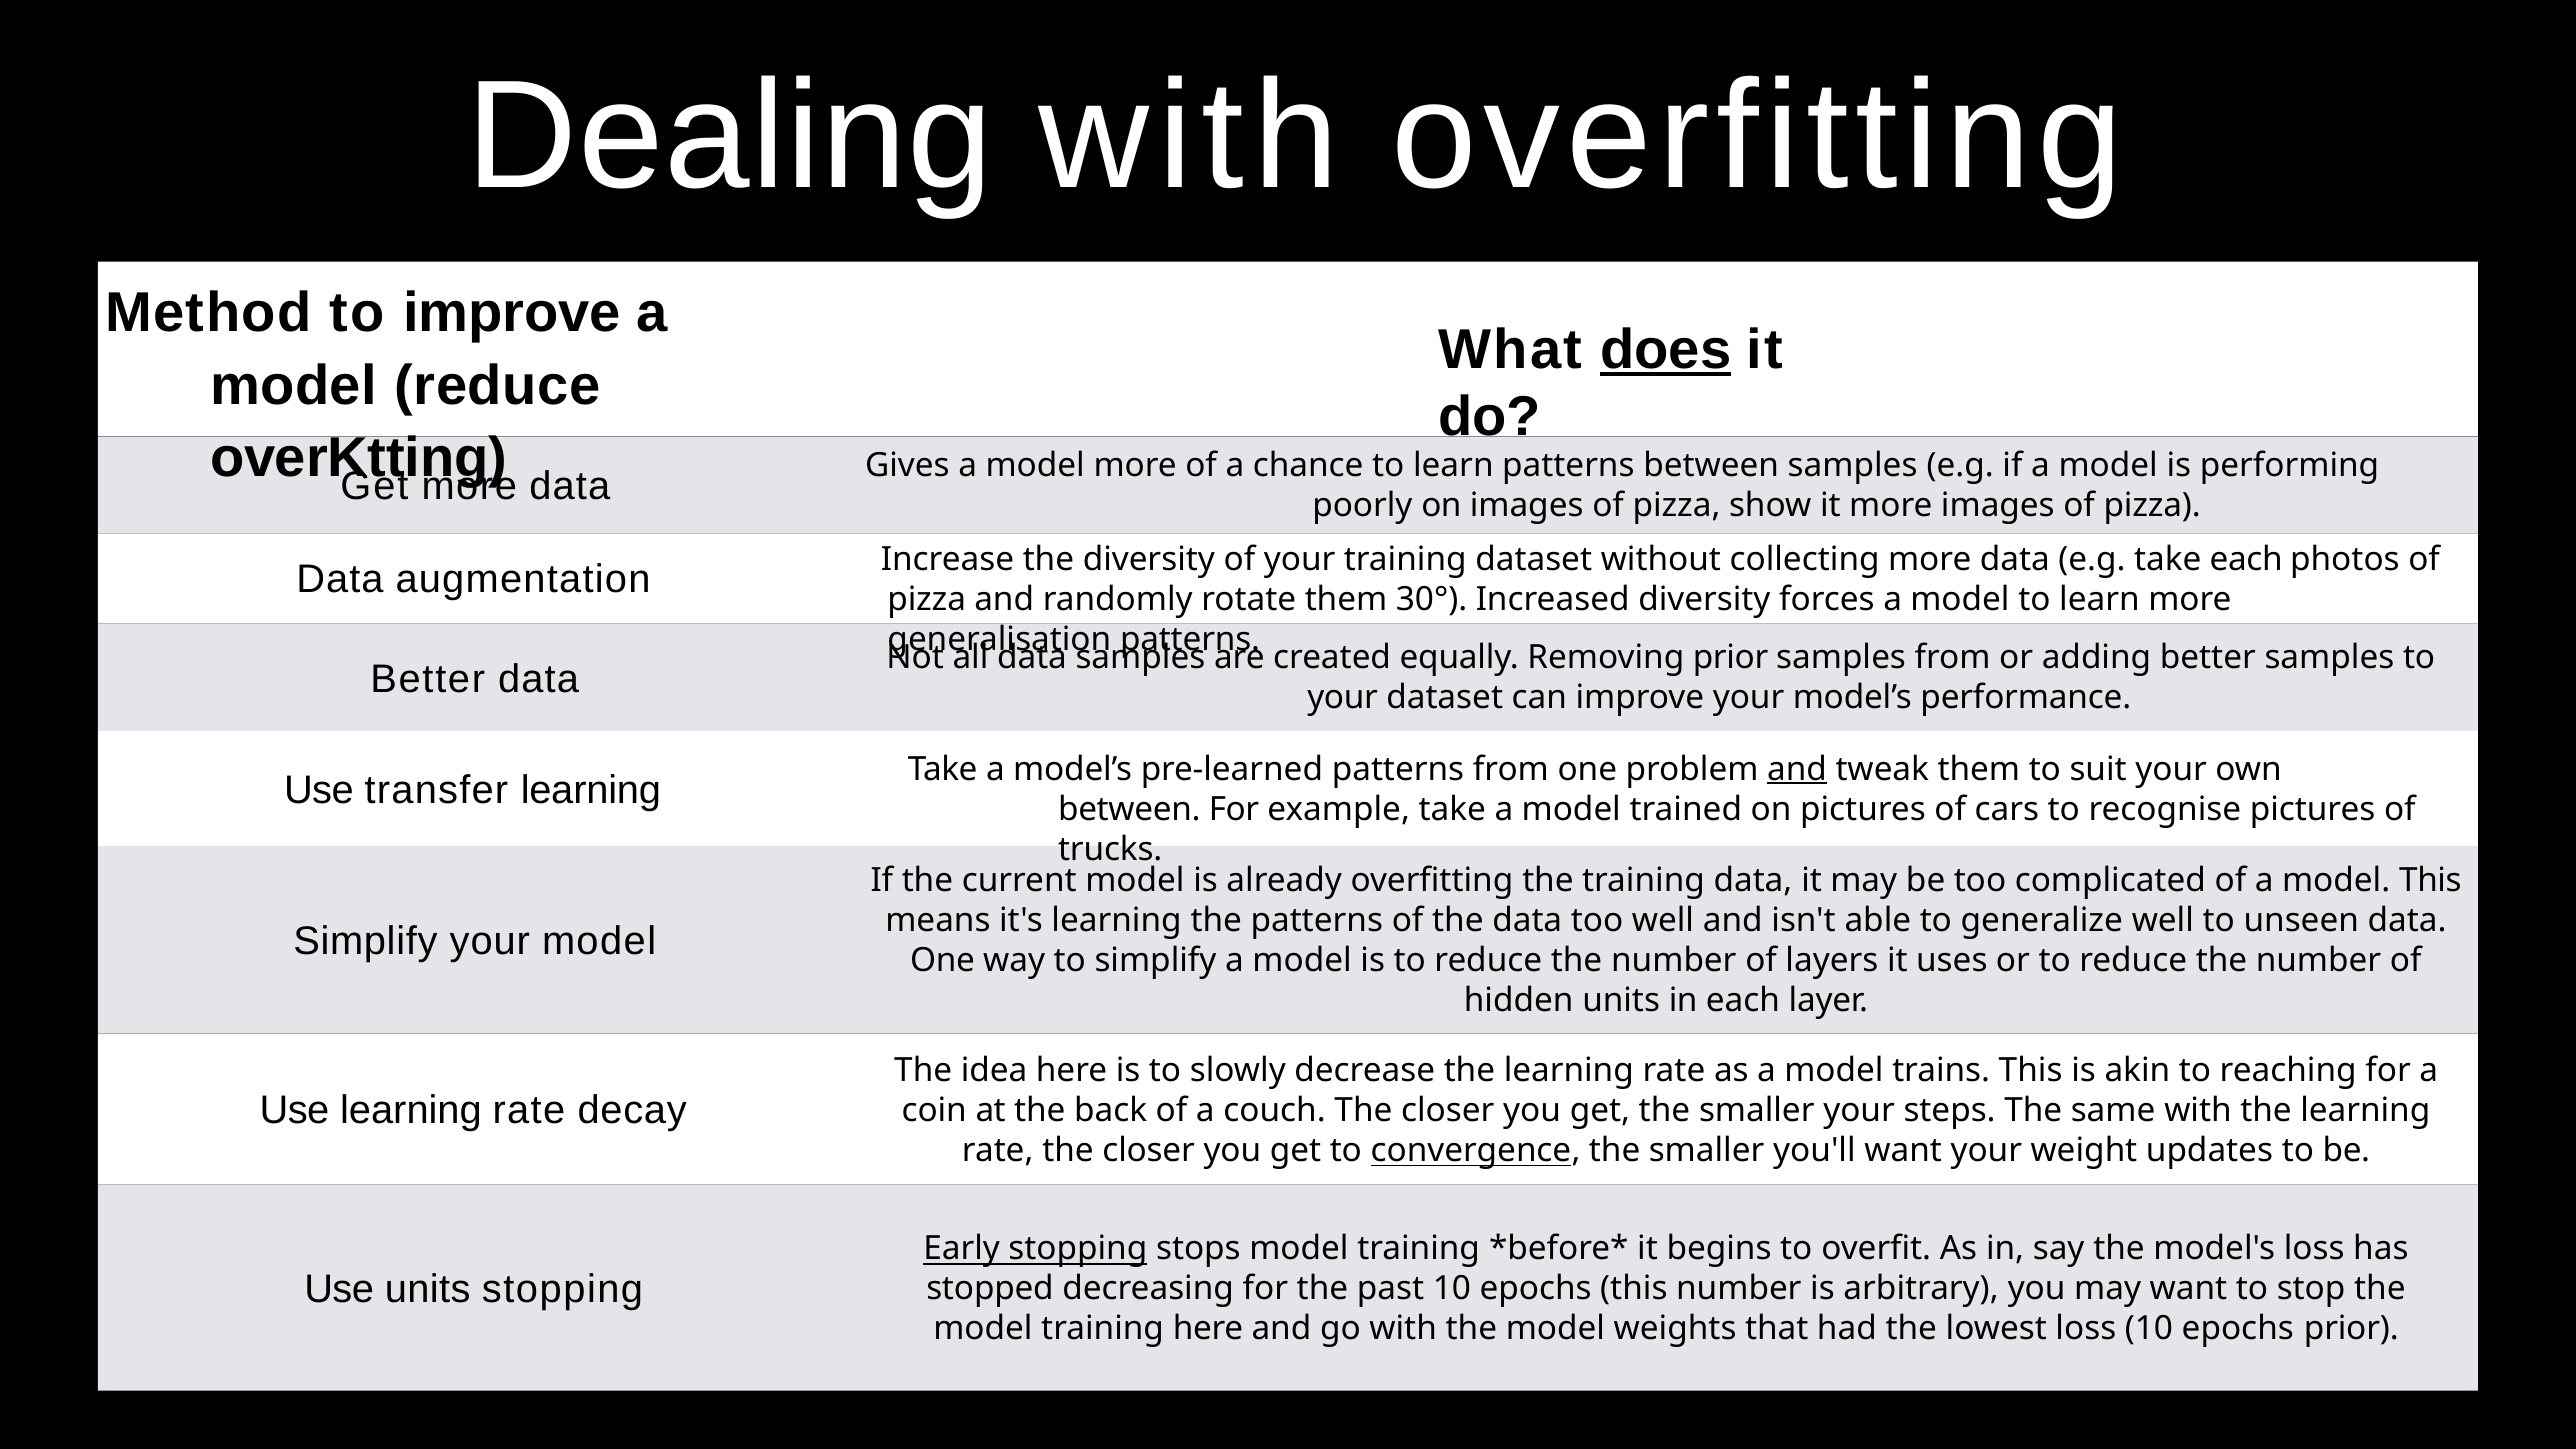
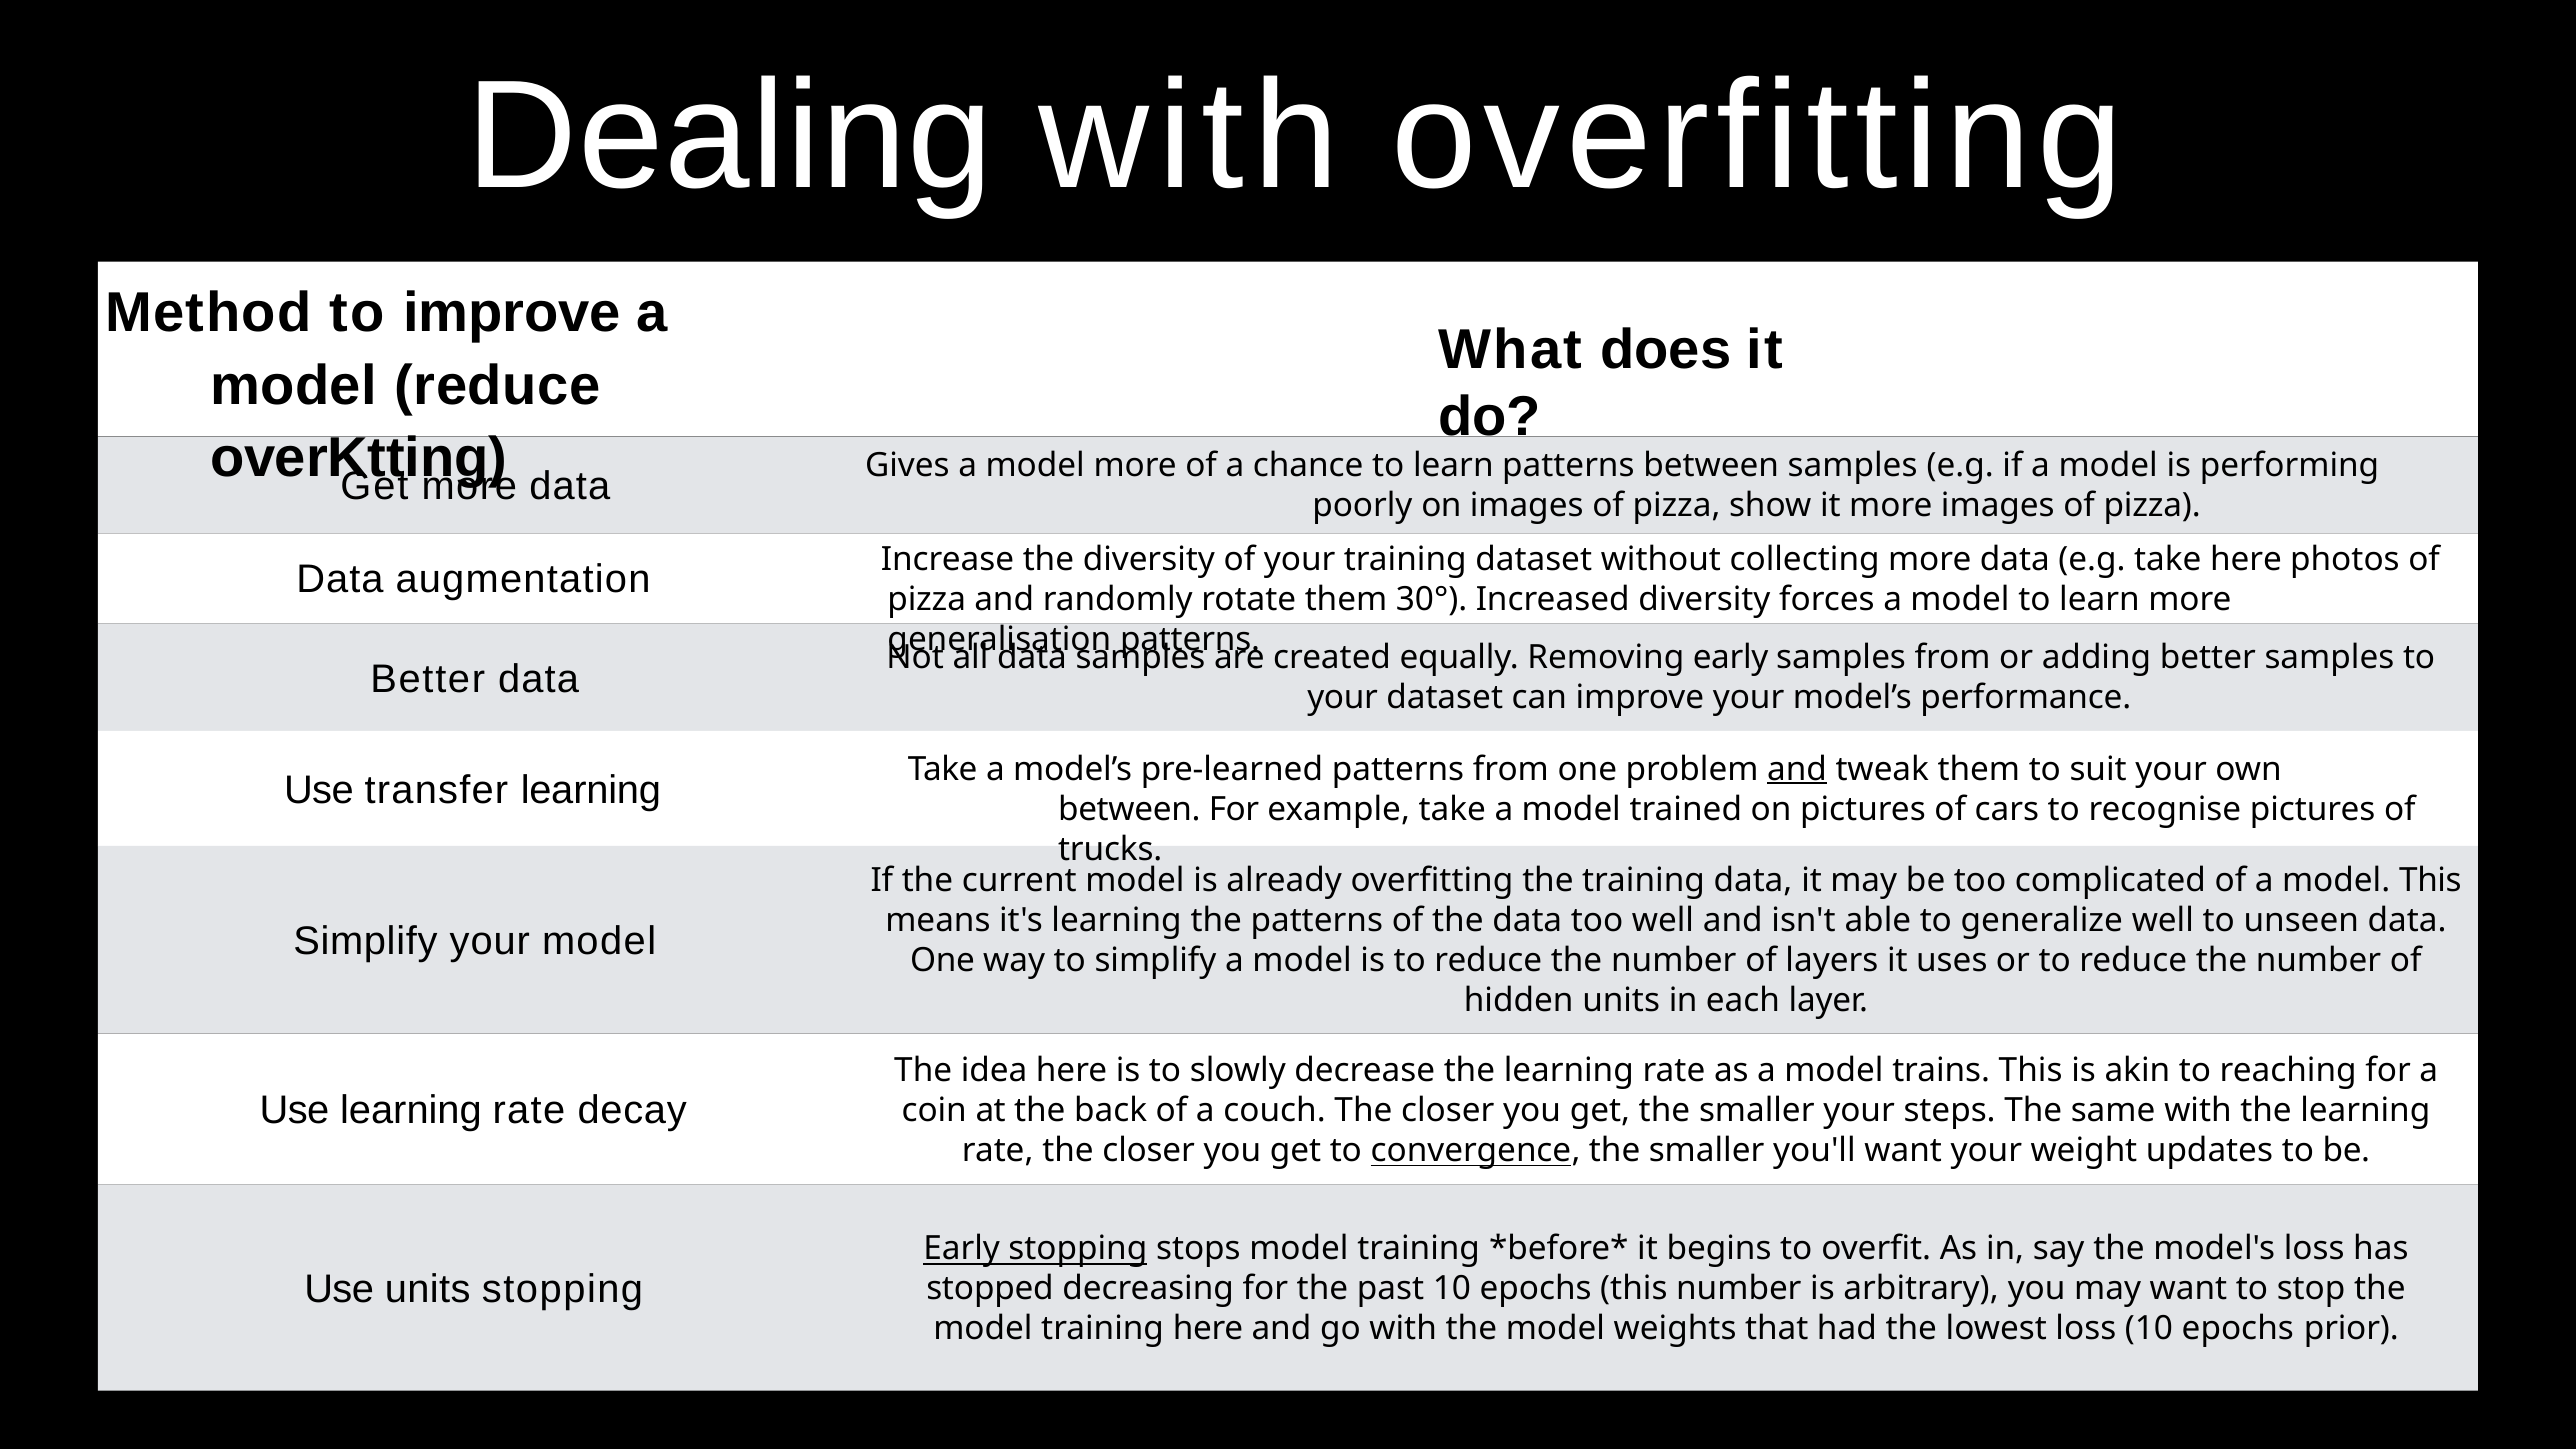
does underline: present -> none
take each: each -> here
Removing prior: prior -> early
